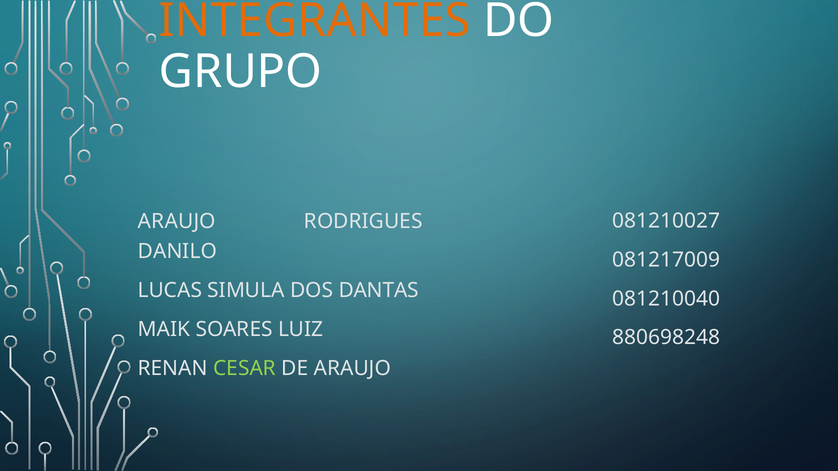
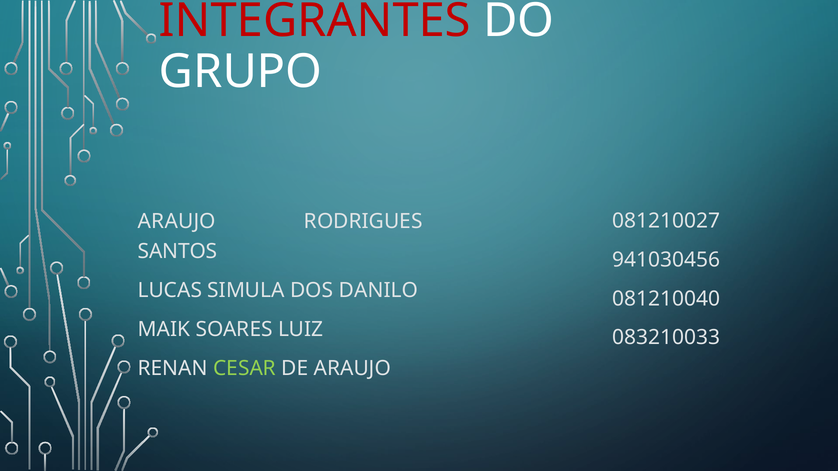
INTEGRANTES colour: orange -> red
DANILO: DANILO -> SANTOS
081217009: 081217009 -> 941030456
DANTAS: DANTAS -> DANILO
880698248: 880698248 -> 083210033
